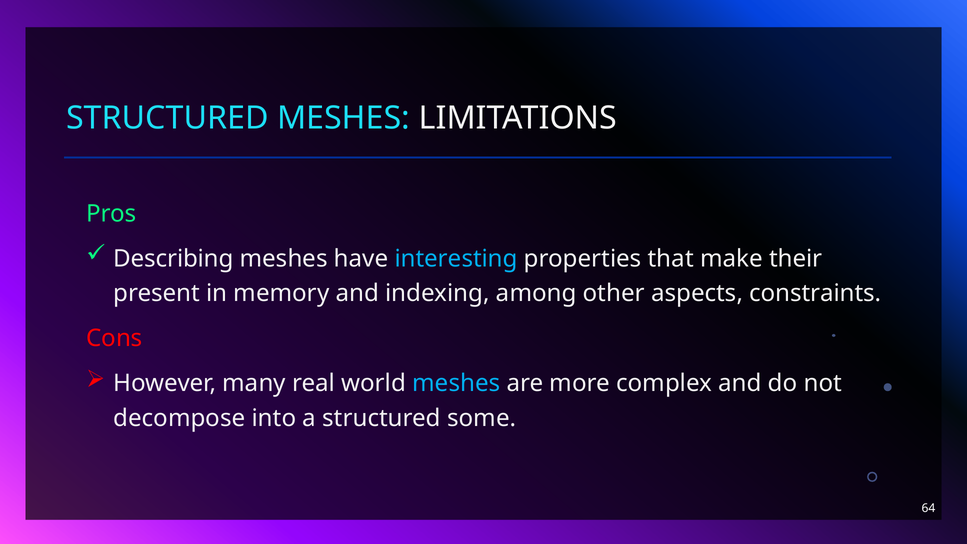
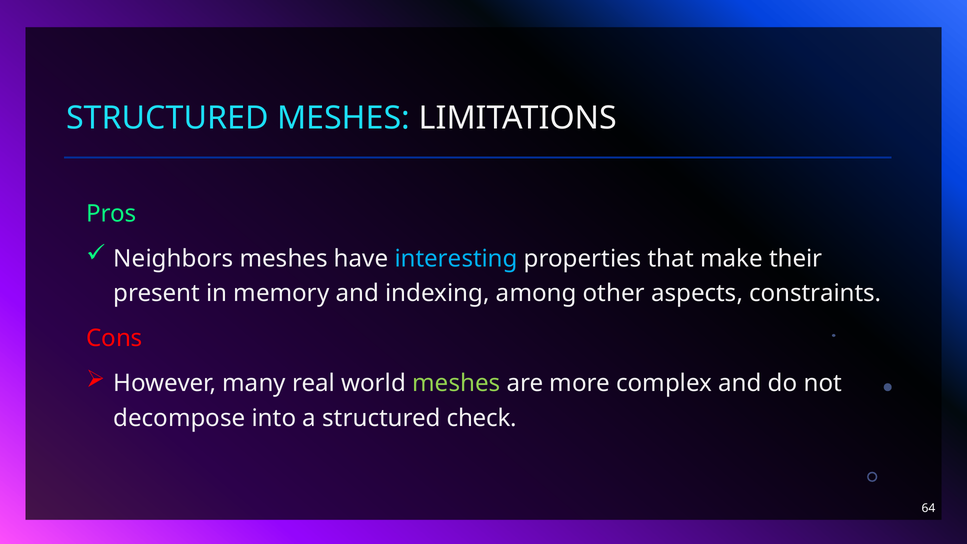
Describing: Describing -> Neighbors
meshes at (456, 383) colour: light blue -> light green
some: some -> check
